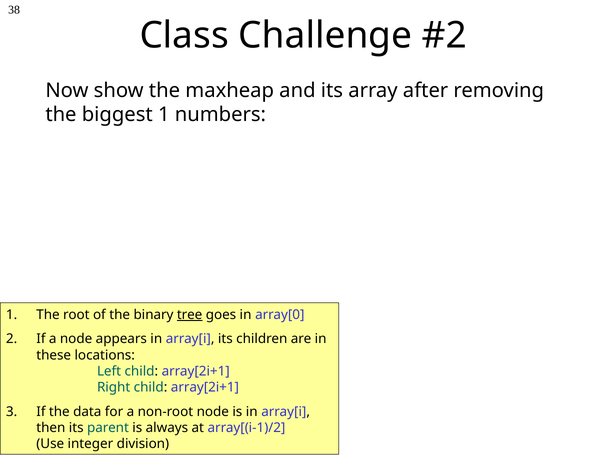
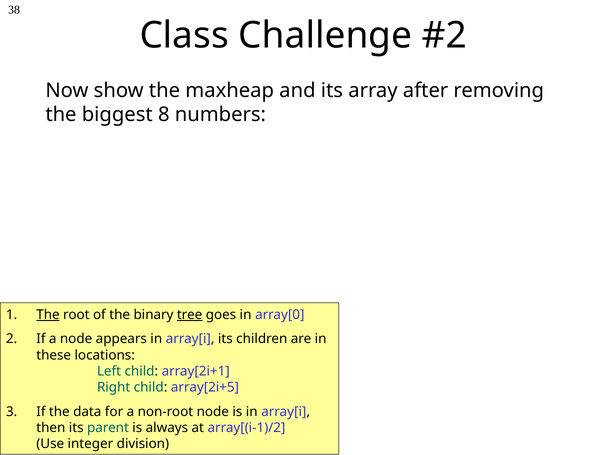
biggest 1: 1 -> 8
The at (48, 315) underline: none -> present
Right child array[2i+1: array[2i+1 -> array[2i+5
